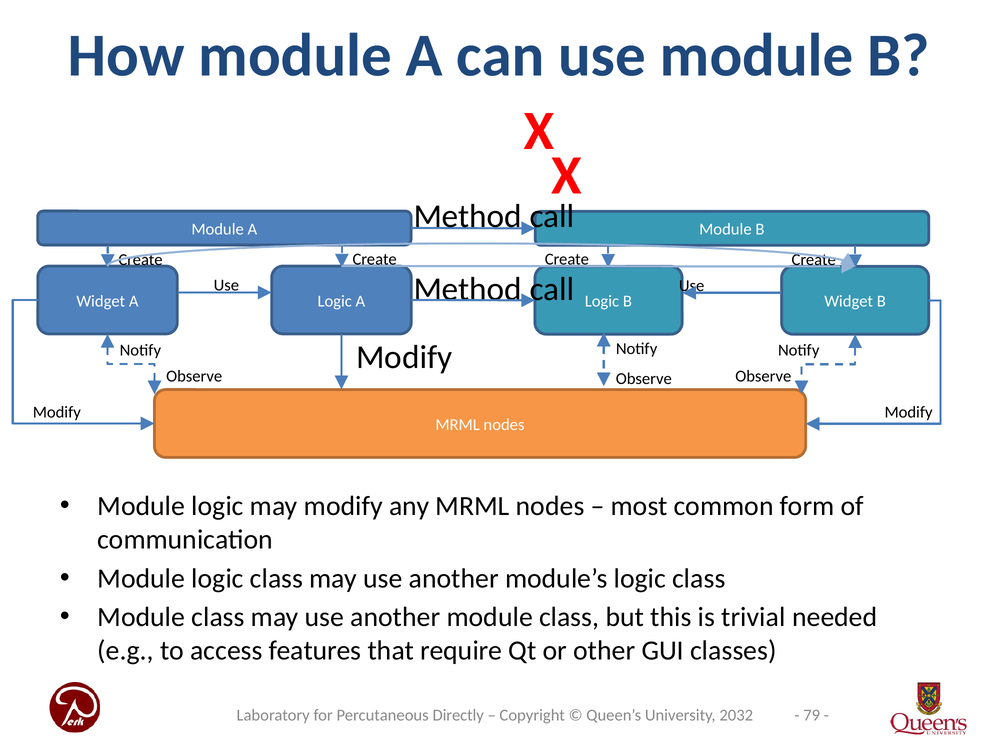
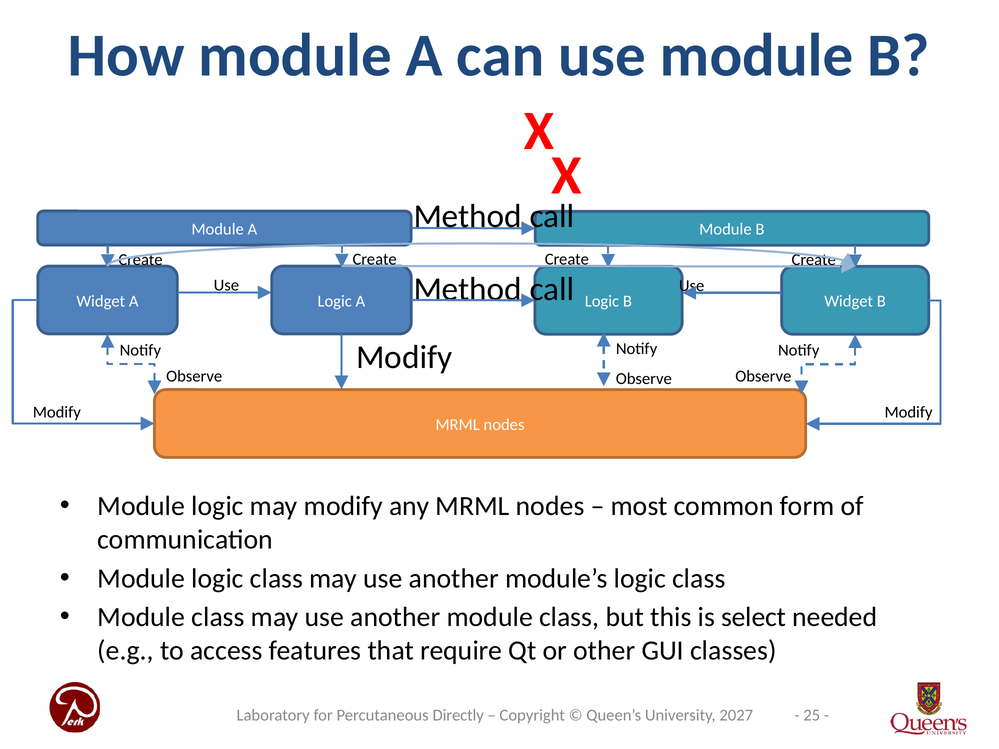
trivial: trivial -> select
79: 79 -> 25
2032: 2032 -> 2027
